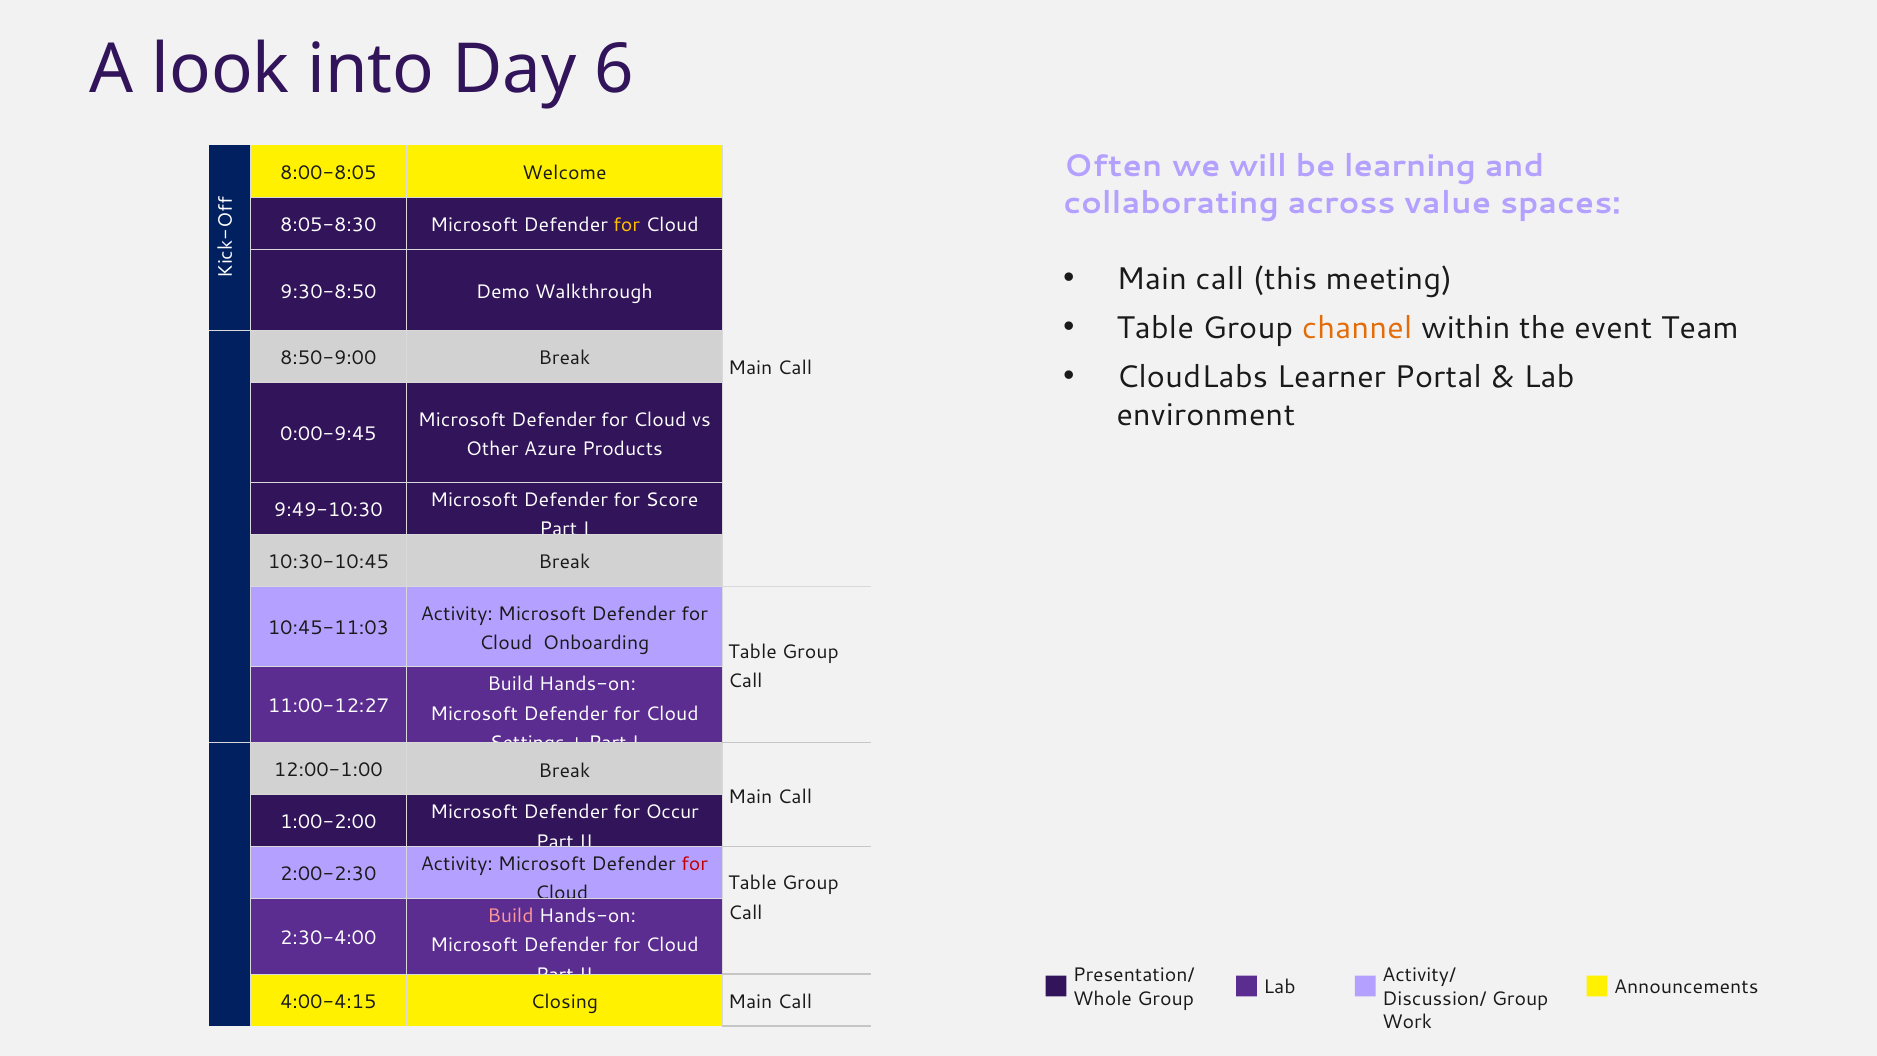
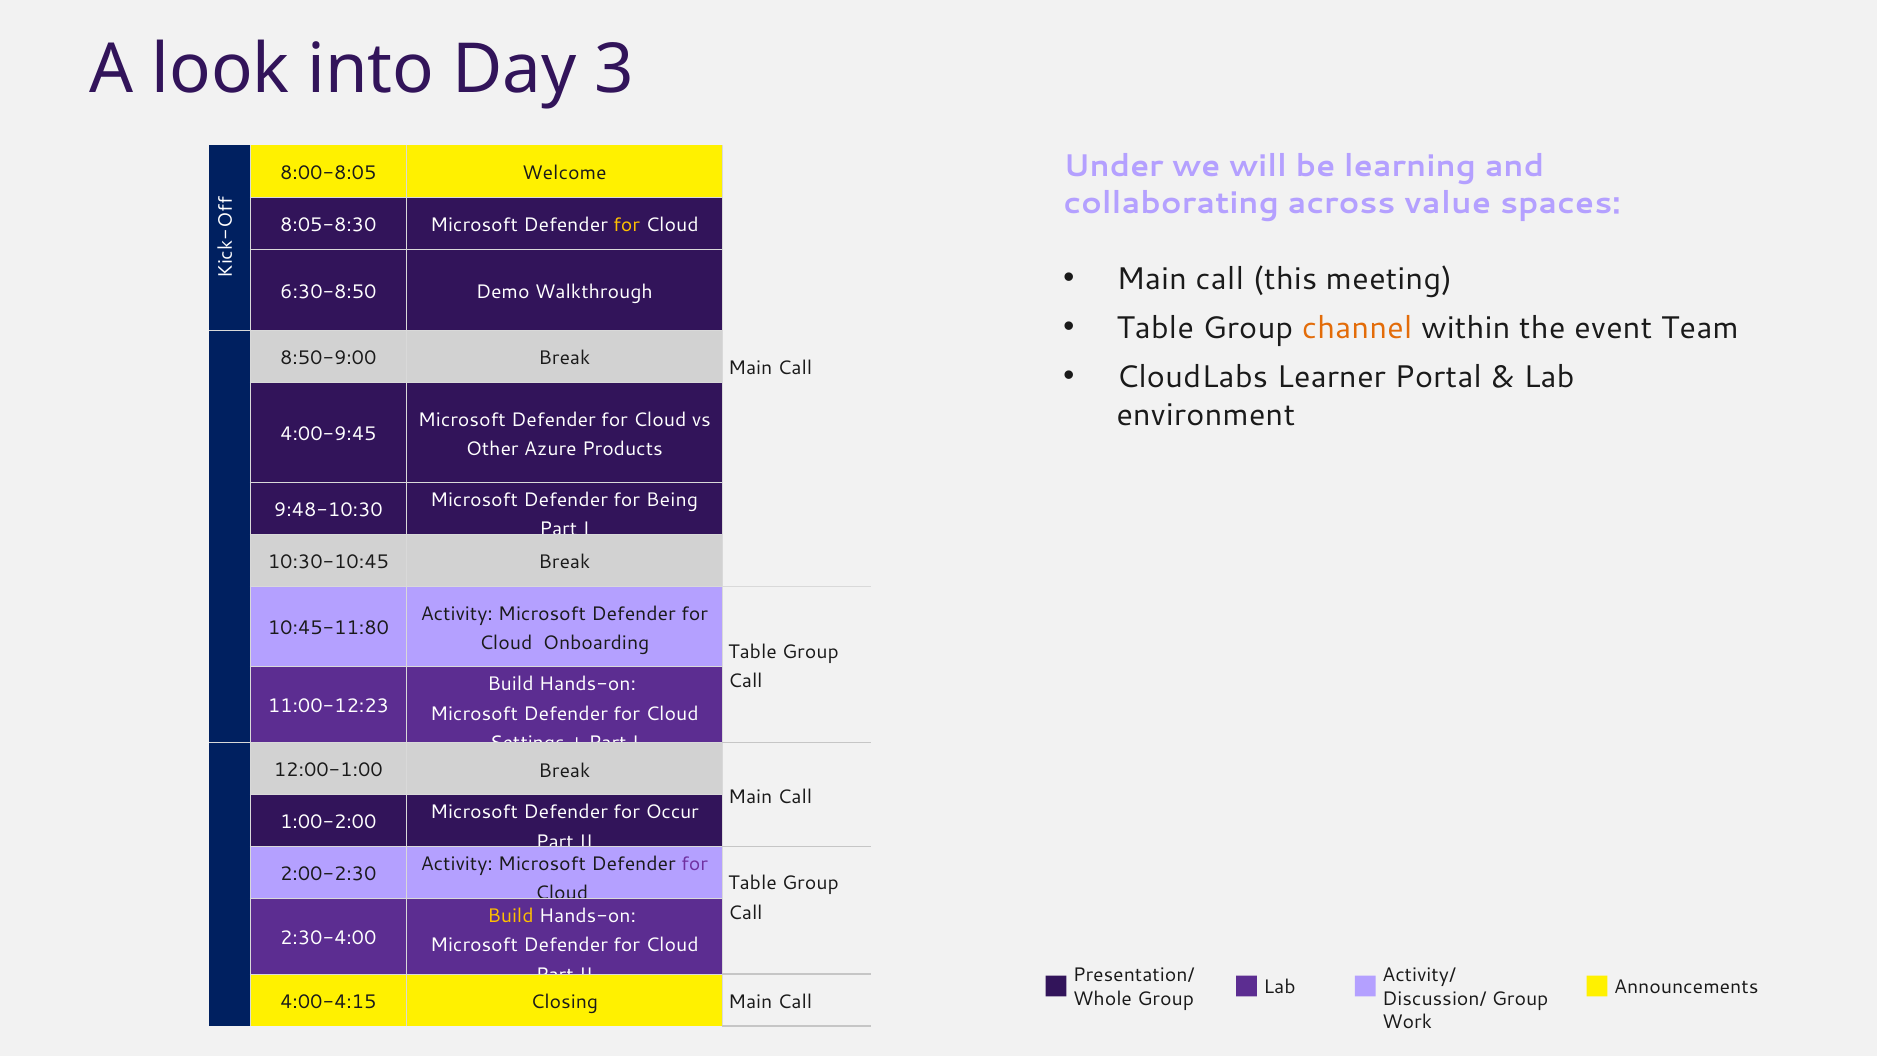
6: 6 -> 3
Often: Often -> Under
9:30-8:50: 9:30-8:50 -> 6:30-8:50
0:00-9:45: 0:00-9:45 -> 4:00-9:45
Score: Score -> Being
9:49-10:30: 9:49-10:30 -> 9:48-10:30
10:45-11:03: 10:45-11:03 -> 10:45-11:80
11:00-12:27: 11:00-12:27 -> 11:00-12:23
for at (695, 864) colour: red -> purple
Build at (511, 915) colour: pink -> yellow
